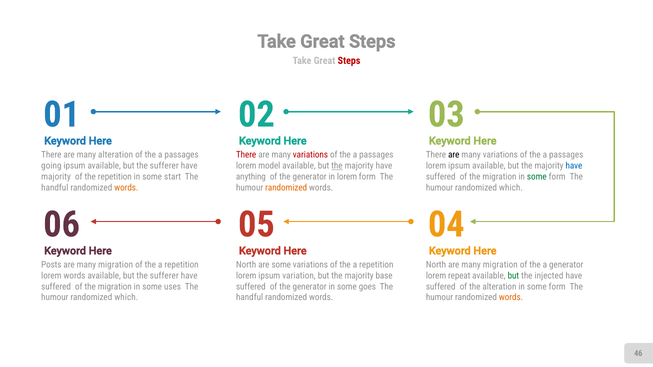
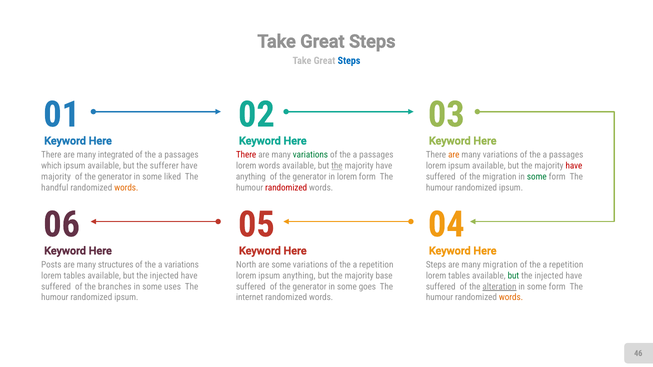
Steps at (349, 61) colour: red -> blue
many alteration: alteration -> integrated
variations at (310, 155) colour: red -> green
are at (454, 155) colour: black -> orange
going: going -> which
lorem model: model -> words
have at (574, 166) colour: blue -> red
repetition at (115, 177): repetition -> generator
start: start -> liked
randomized at (286, 188) colour: orange -> red
which at (511, 188): which -> ipsum
migration at (116, 265): migration -> structures
repetition at (182, 265): repetition -> variations
North at (436, 265): North -> Steps
generator at (566, 265): generator -> repetition
words at (74, 276): words -> tables
sufferer at (164, 276): sufferer -> injected
ipsum variation: variation -> anything
repeat at (459, 276): repeat -> tables
migration at (115, 287): migration -> branches
alteration at (499, 287) underline: none -> present
which at (126, 298): which -> ipsum
handful at (250, 298): handful -> internet
